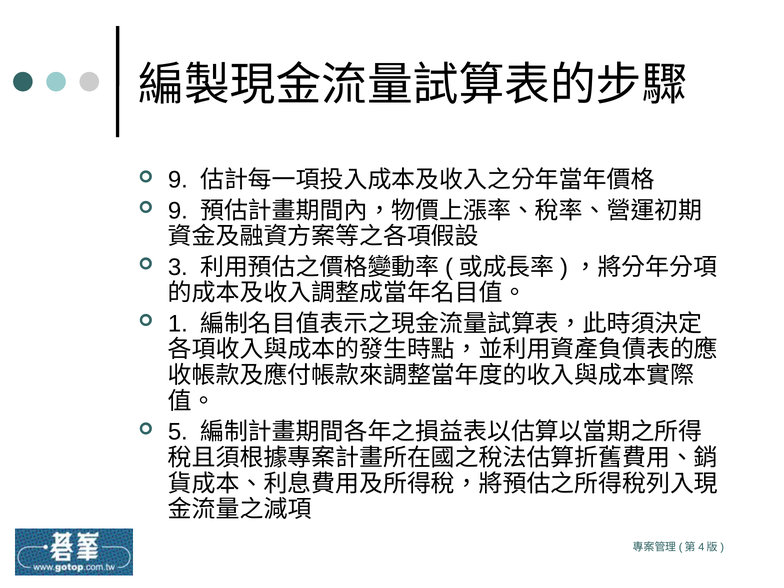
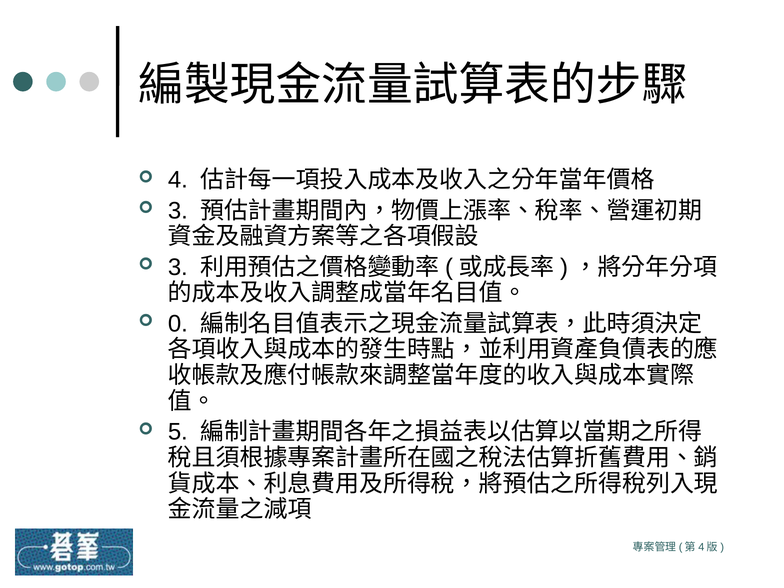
9 at (178, 180): 9 -> 4
9 at (178, 211): 9 -> 3
1: 1 -> 0
